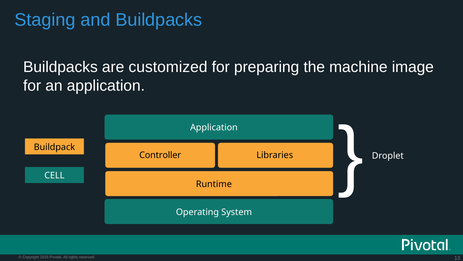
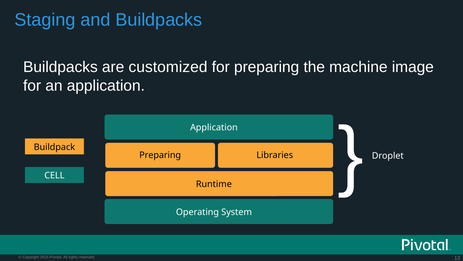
Controller at (160, 155): Controller -> Preparing
